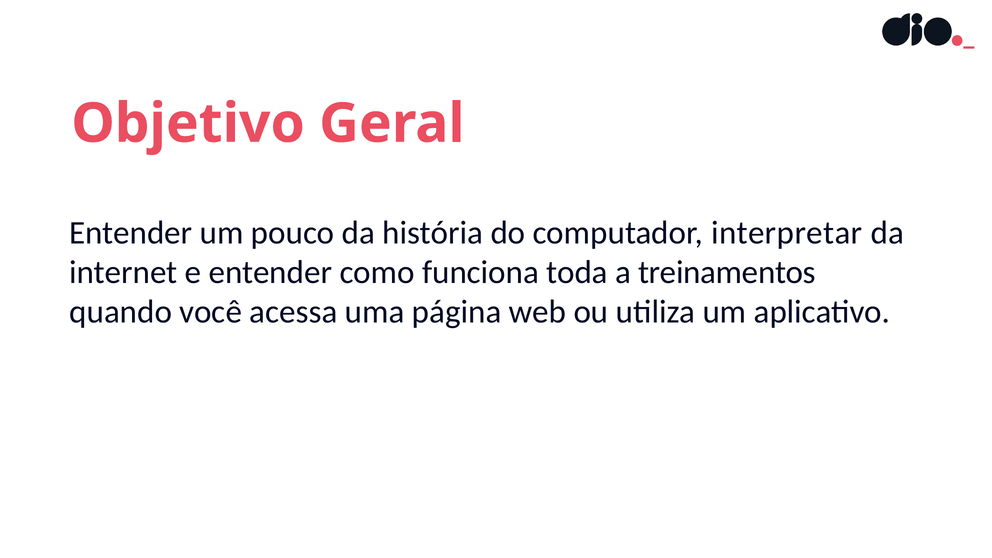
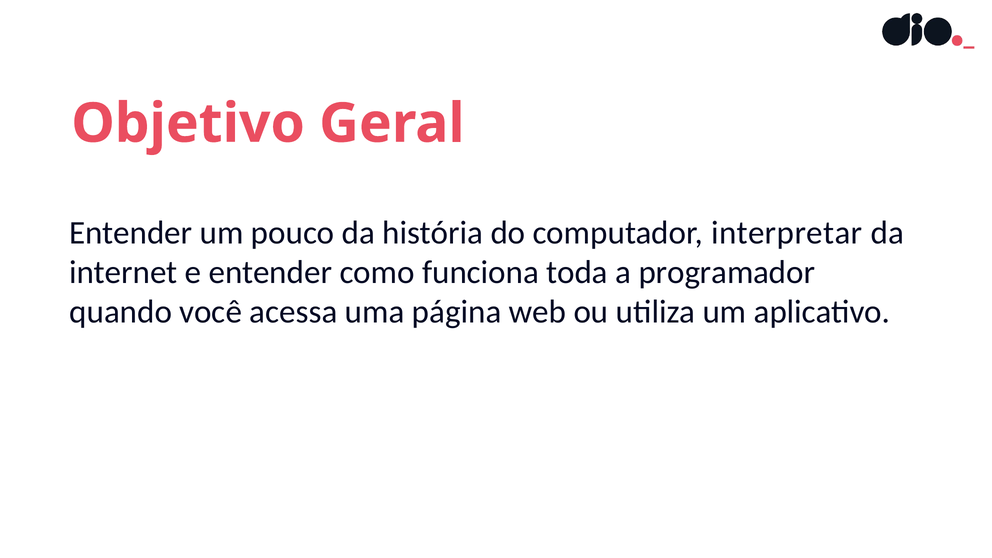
treinamentos: treinamentos -> programador
